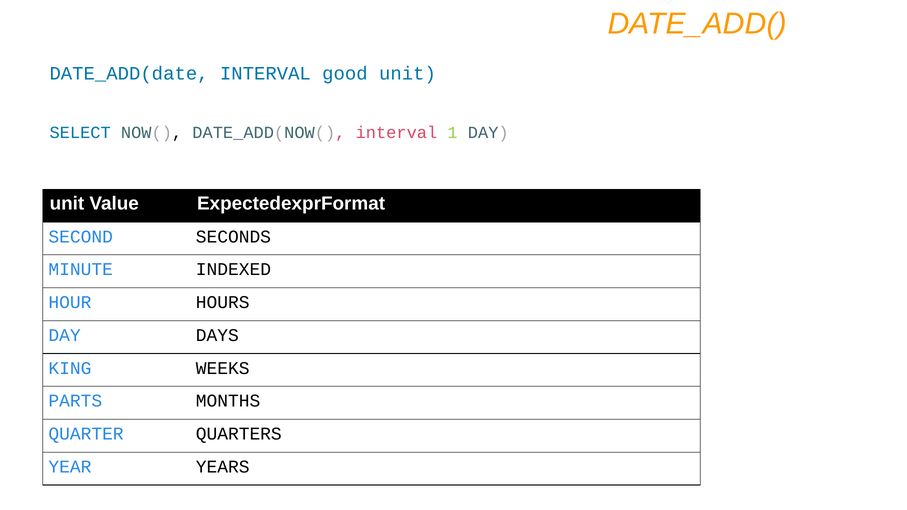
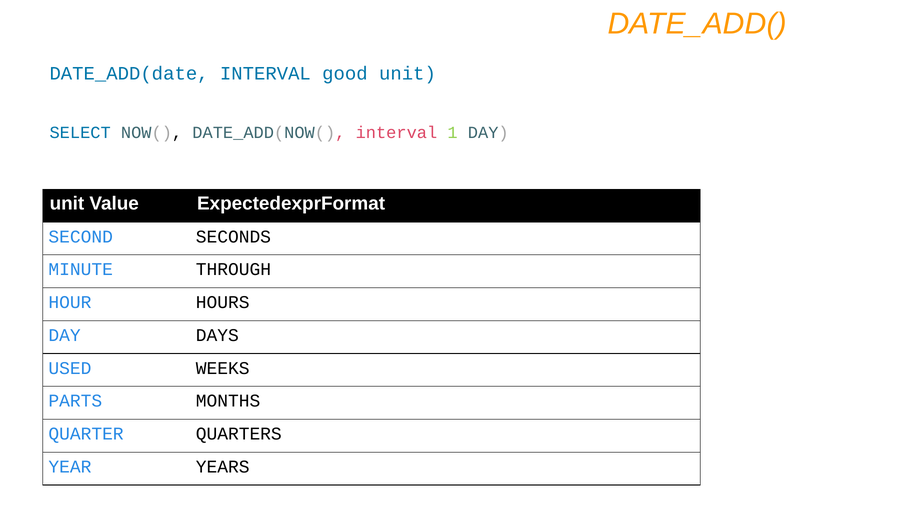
INDEXED: INDEXED -> THROUGH
KING: KING -> USED
